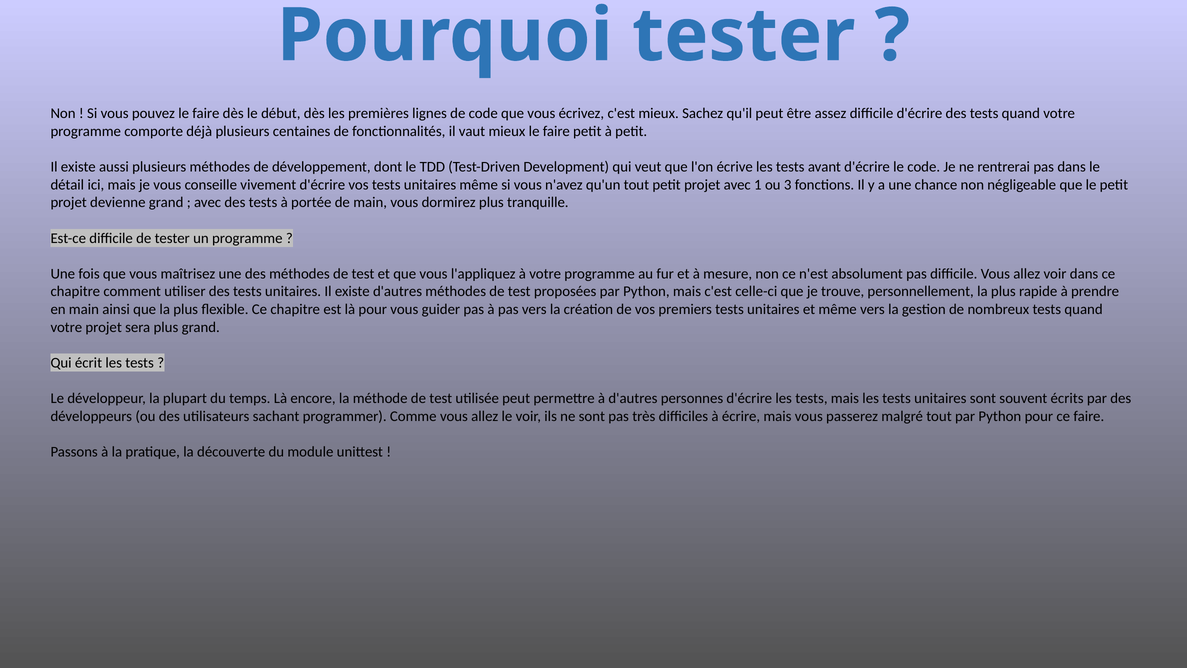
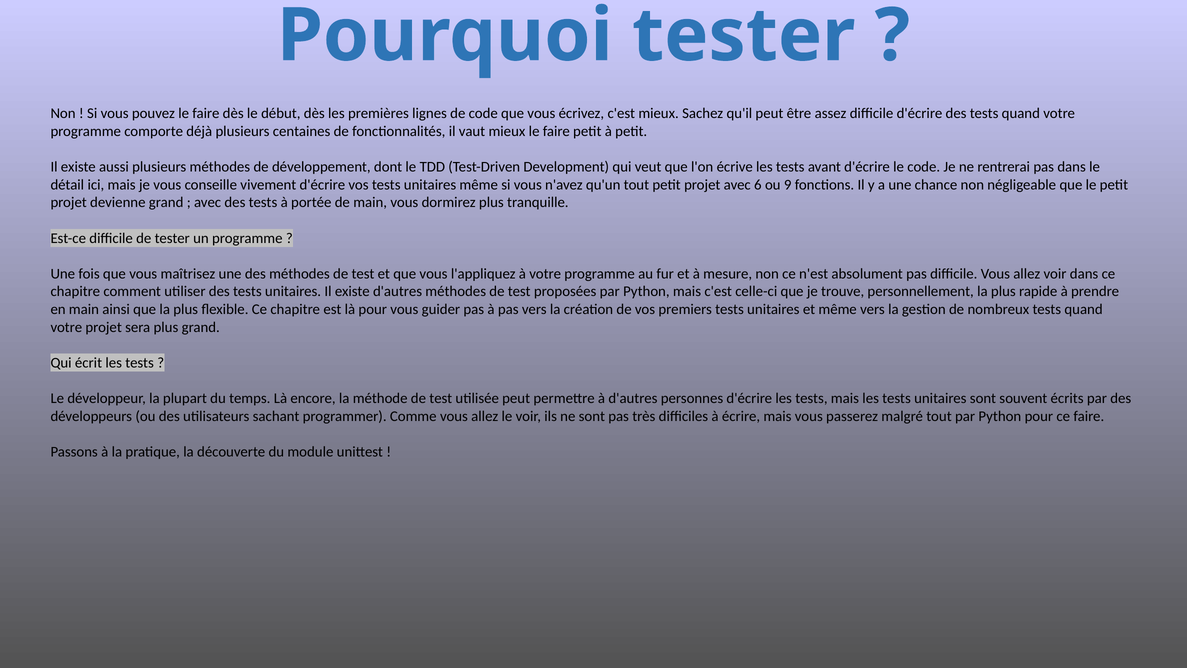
1: 1 -> 6
3: 3 -> 9
